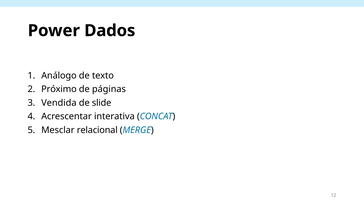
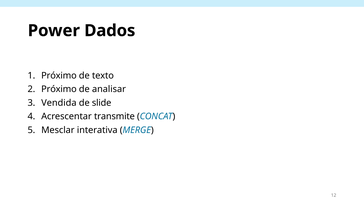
Análogo at (59, 75): Análogo -> Próximo
páginas: páginas -> analisar
interativa: interativa -> transmite
relacional: relacional -> interativa
